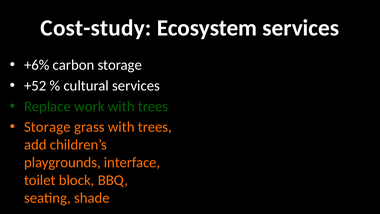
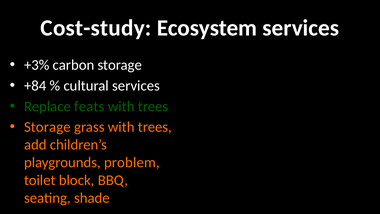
+6%: +6% -> +3%
+52: +52 -> +84
work: work -> feats
interface: interface -> problem
